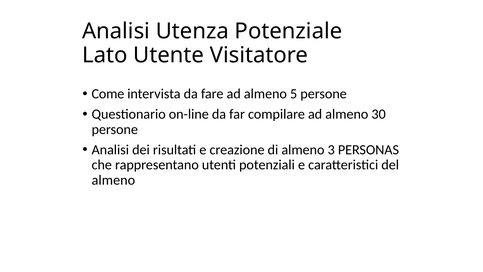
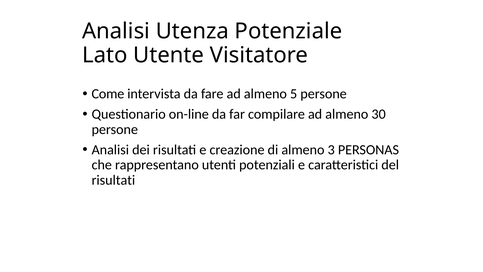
almeno at (113, 180): almeno -> risultati
